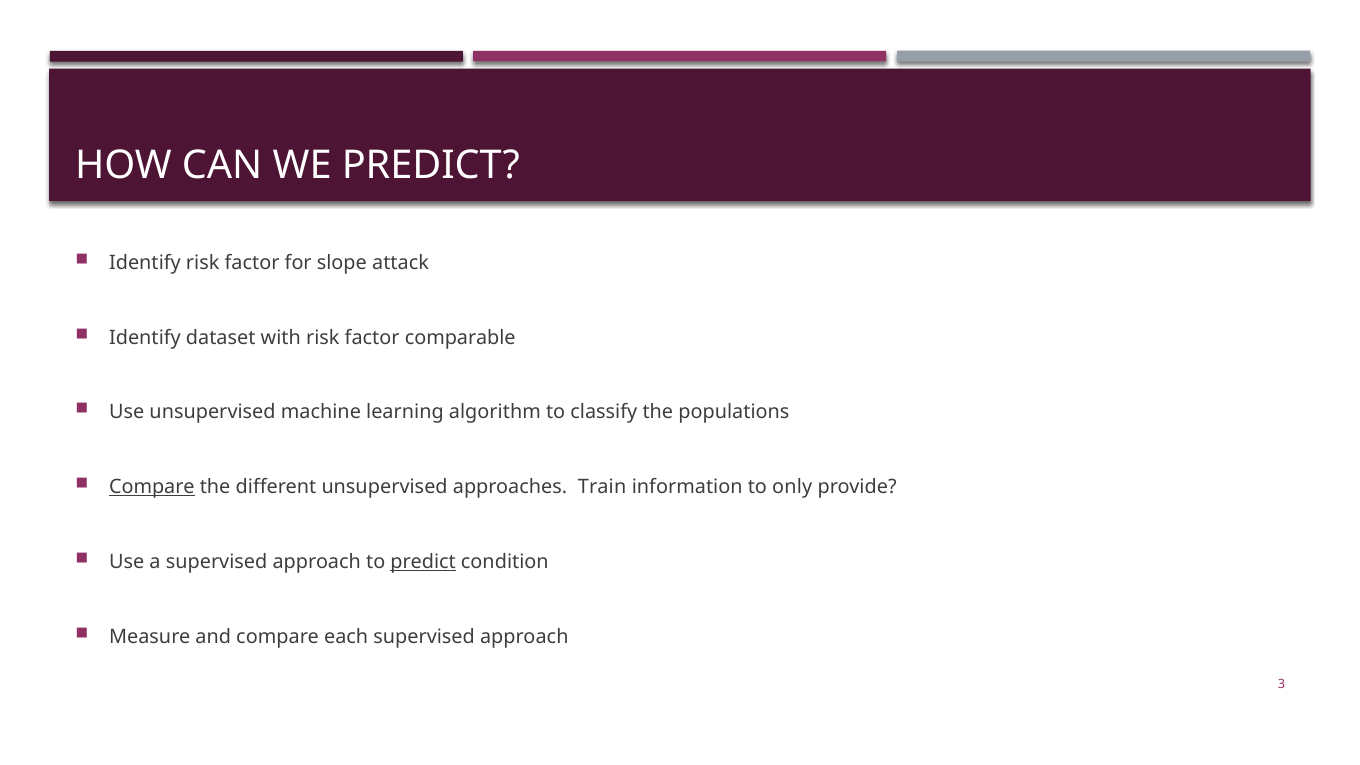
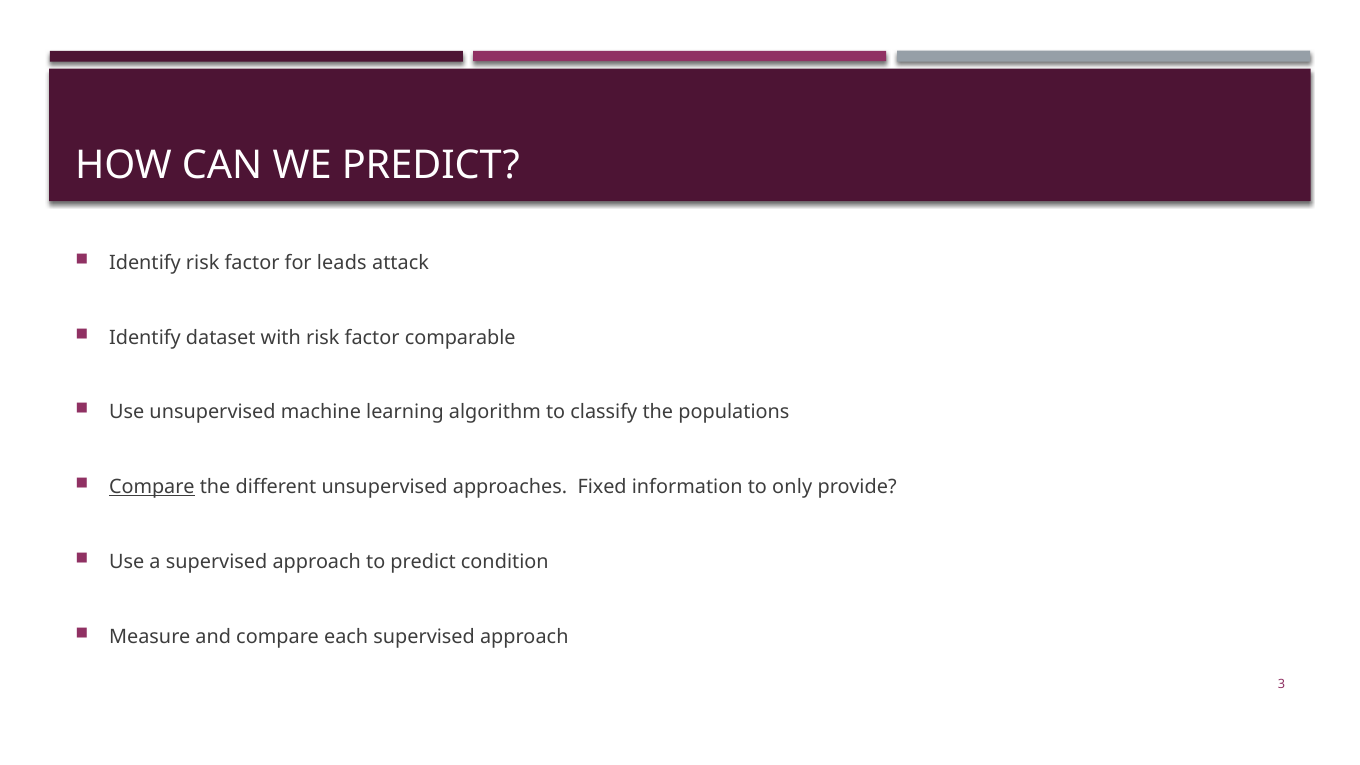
slope: slope -> leads
Train: Train -> Fixed
predict at (423, 562) underline: present -> none
